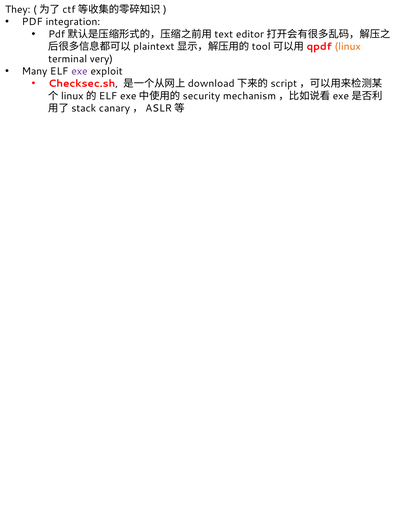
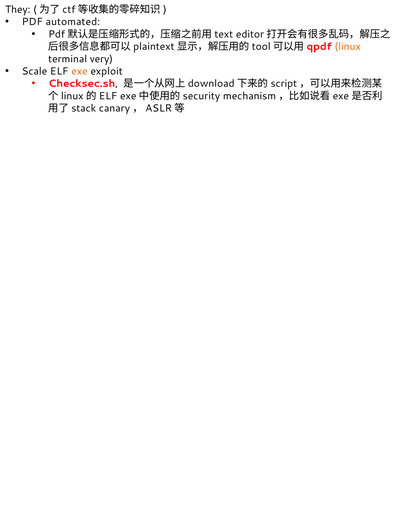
integration: integration -> automated
Many: Many -> Scale
exe colour: purple -> orange
